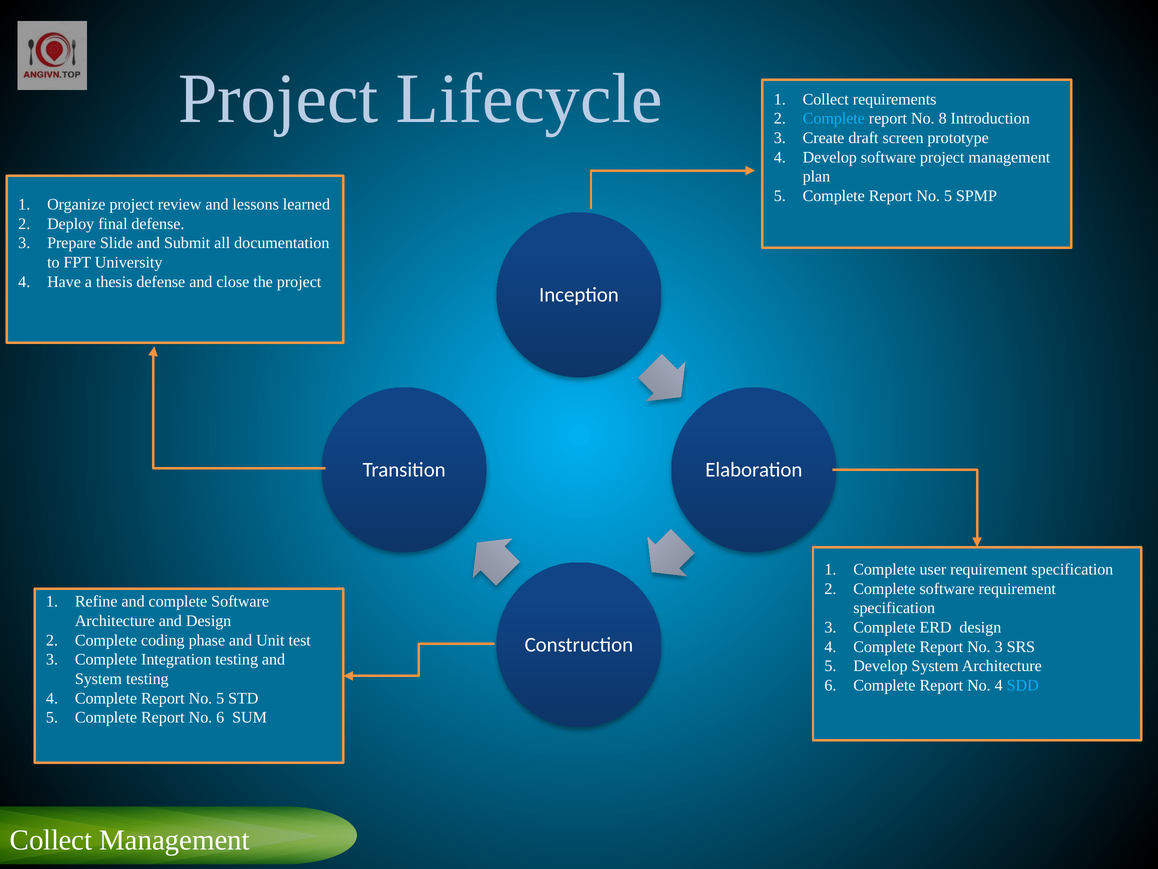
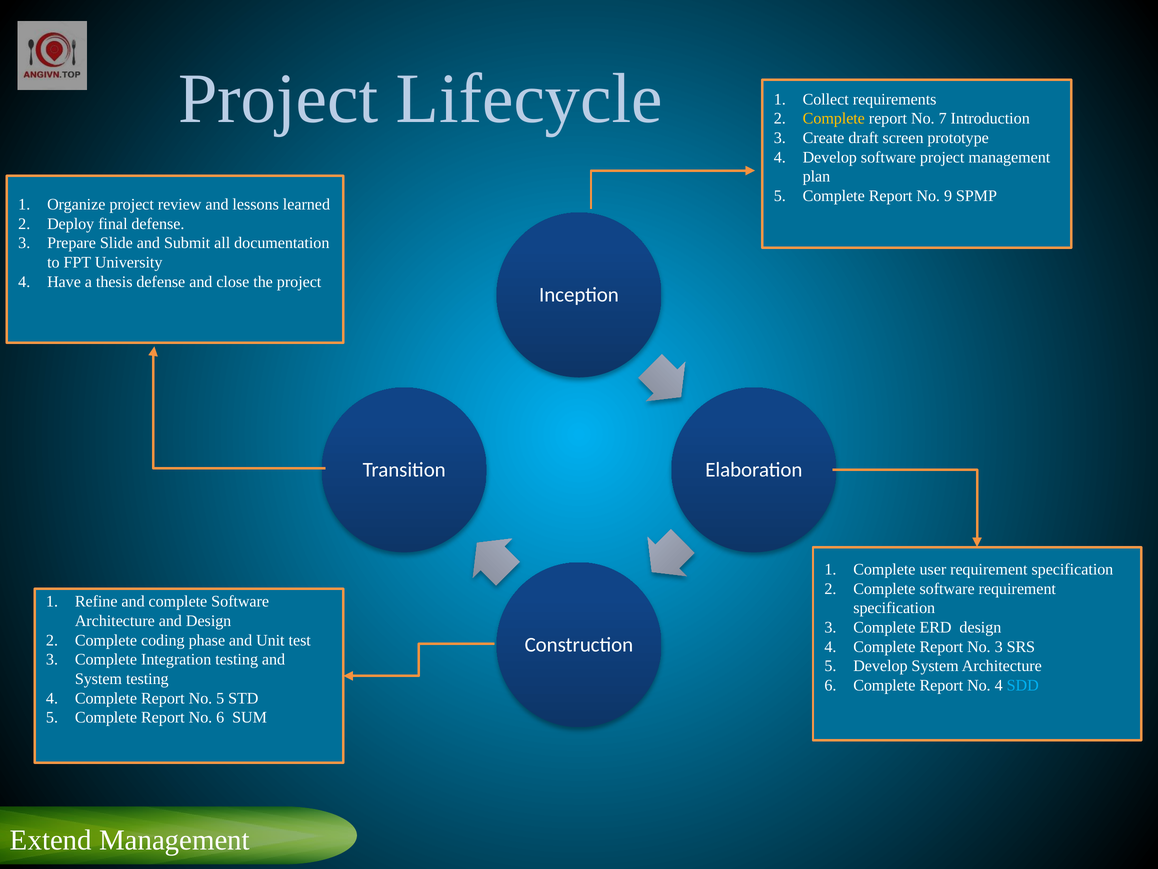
Complete at (834, 118) colour: light blue -> yellow
8: 8 -> 7
5 at (948, 196): 5 -> 9
Collect at (51, 839): Collect -> Extend
